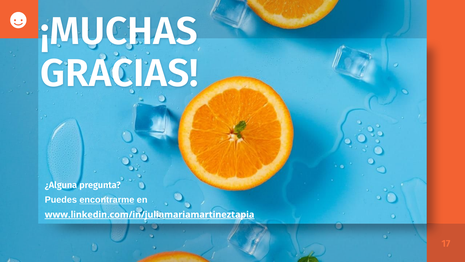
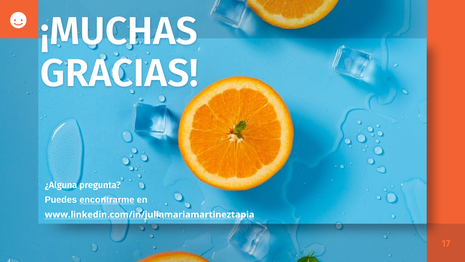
www.linkedin.com/in/juliamariamartineztapia underline: present -> none
